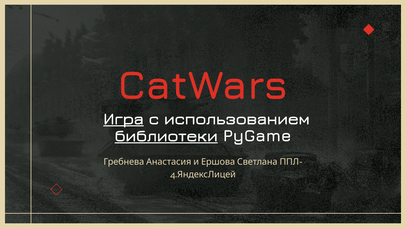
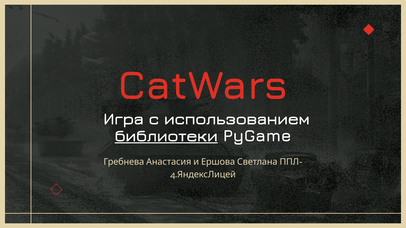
Игра underline: present -> none
